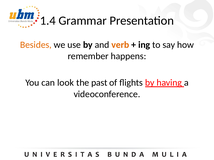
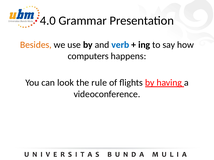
1.4: 1.4 -> 4.0
verb colour: orange -> blue
remember: remember -> computers
past: past -> rule
